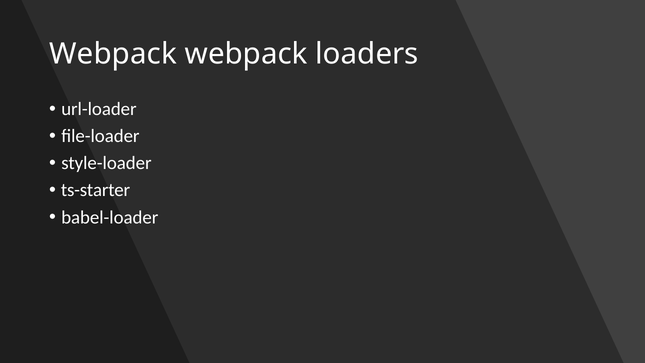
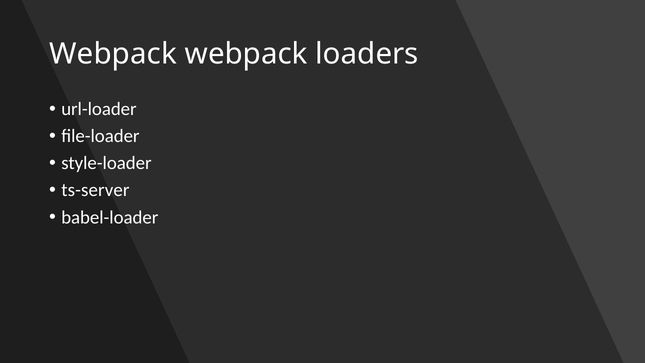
ts-starter: ts-starter -> ts-server
